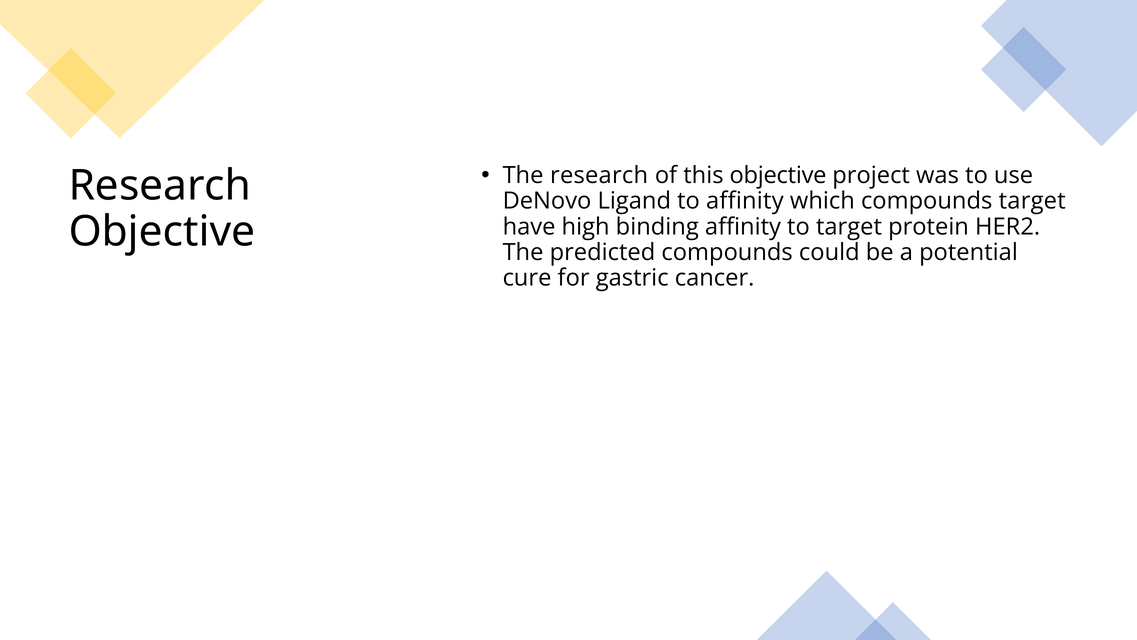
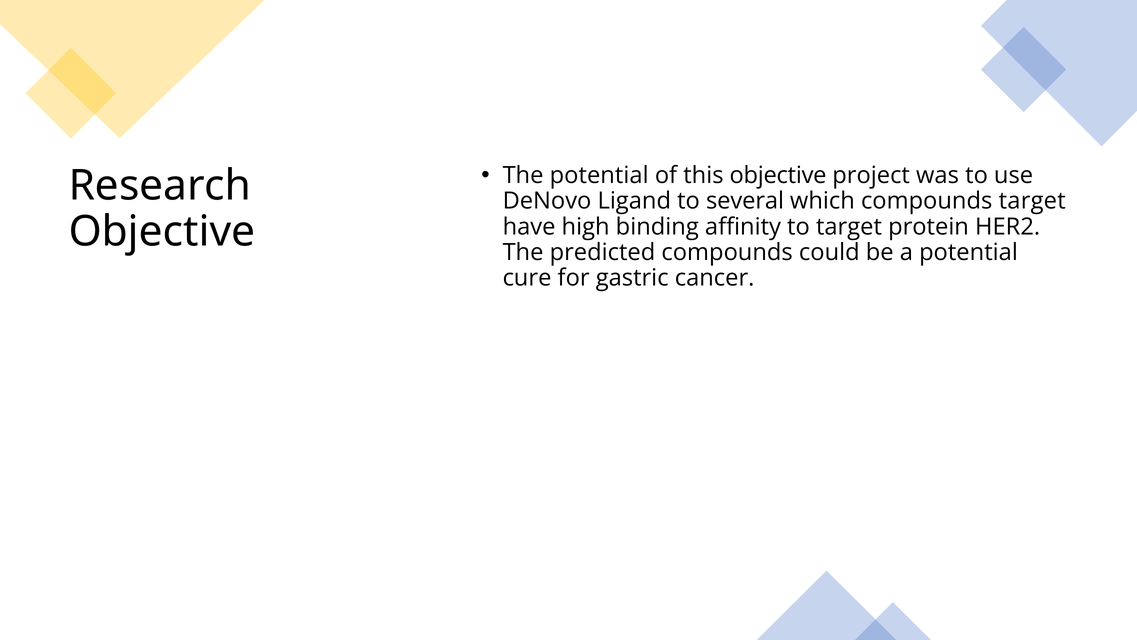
The research: research -> potential
to affinity: affinity -> several
